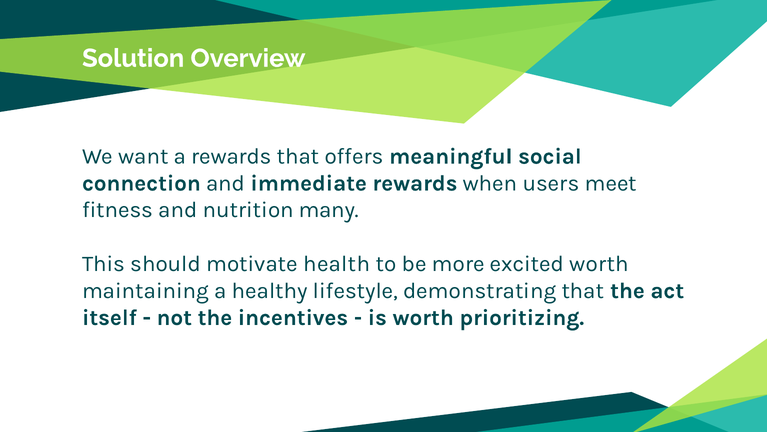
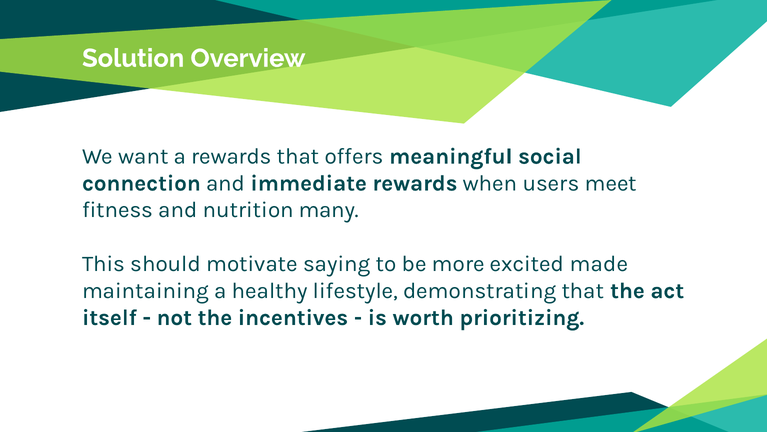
health: health -> saying
excited worth: worth -> made
